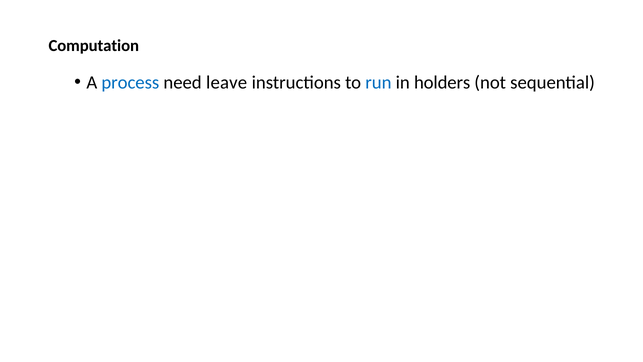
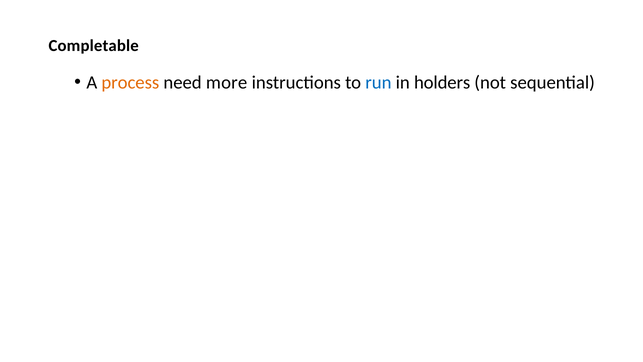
Computation: Computation -> Completable
process colour: blue -> orange
leave: leave -> more
